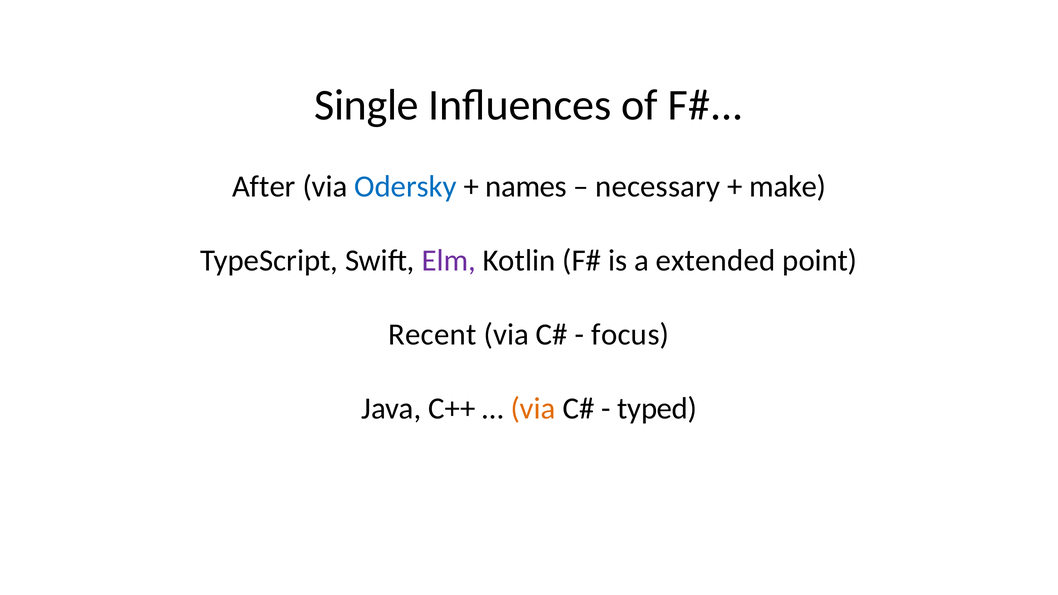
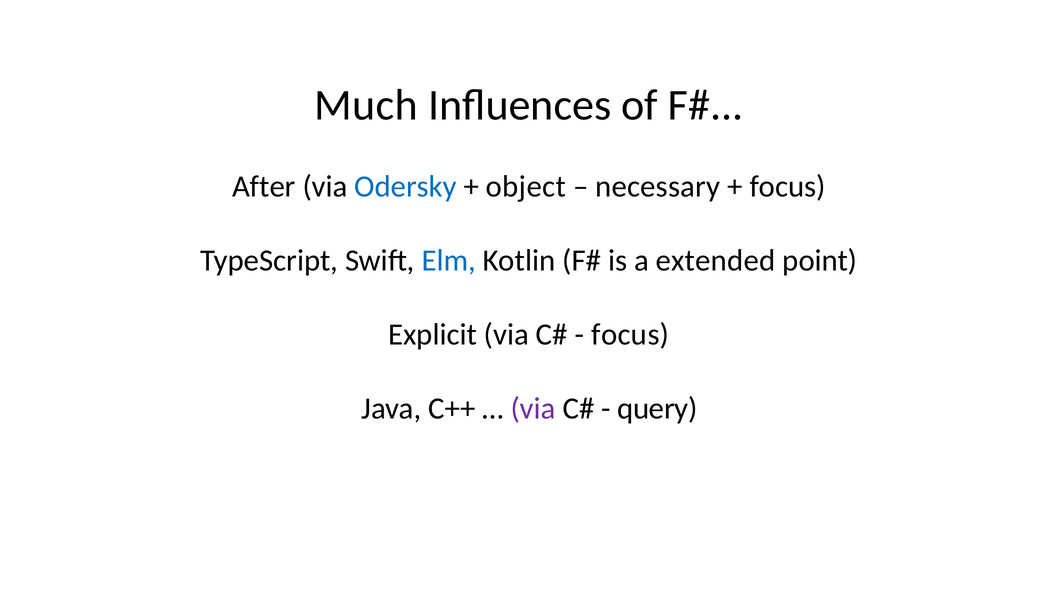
Single: Single -> Much
names: names -> object
make at (788, 186): make -> focus
Elm colour: purple -> blue
Recent: Recent -> Explicit
via at (533, 409) colour: orange -> purple
typed: typed -> query
